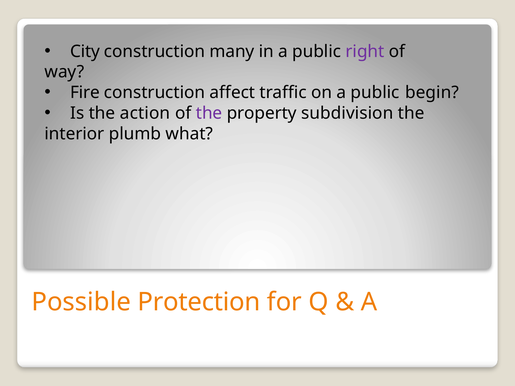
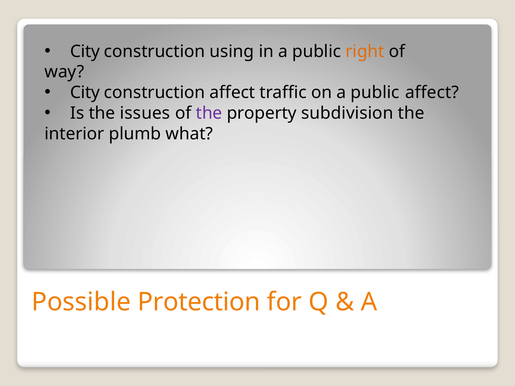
many: many -> using
right colour: purple -> orange
Fire at (85, 93): Fire -> City
public begin: begin -> affect
action: action -> issues
